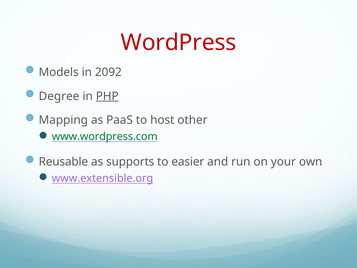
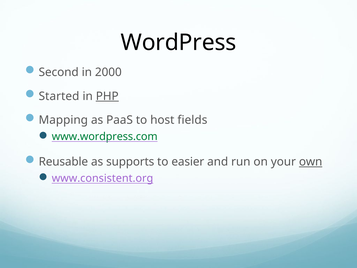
WordPress colour: red -> black
Models: Models -> Second
2092: 2092 -> 2000
Degree: Degree -> Started
other: other -> fields
own underline: none -> present
www.extensible.org: www.extensible.org -> www.consistent.org
